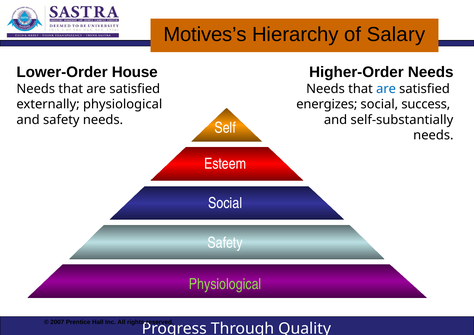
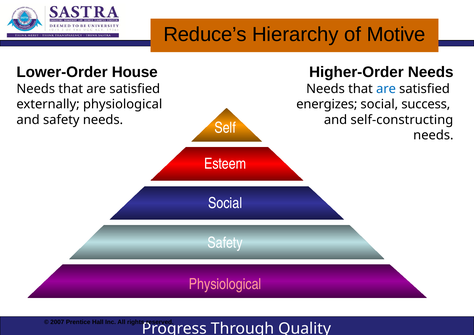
Motives’s: Motives’s -> Reduce’s
Salary: Salary -> Motive
self-substantially: self-substantially -> self-constructing
Physiological at (225, 284) colour: light green -> pink
